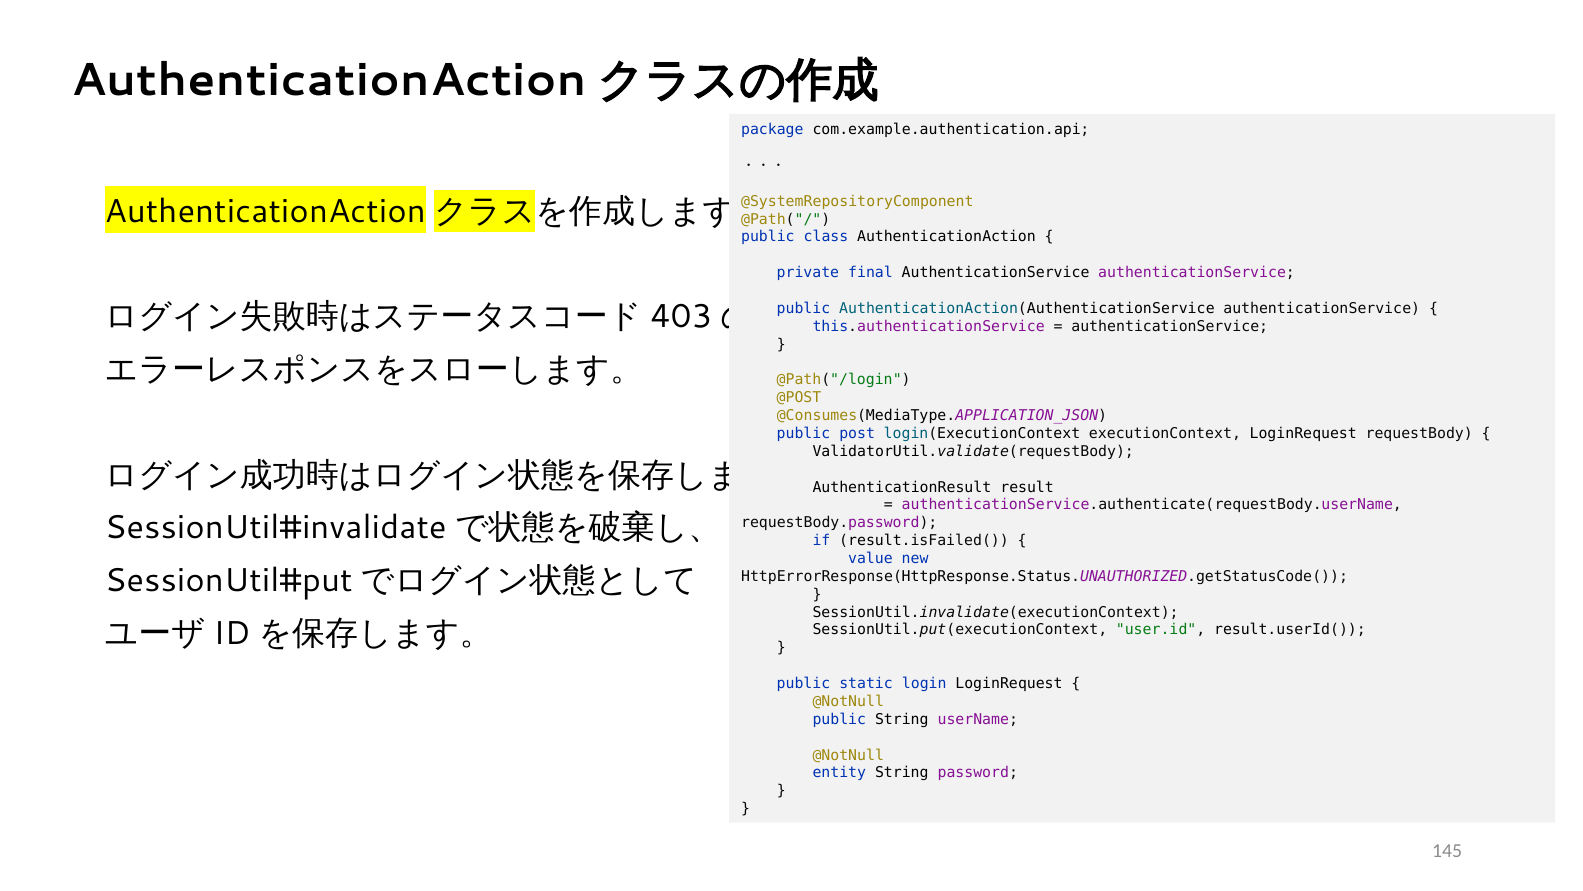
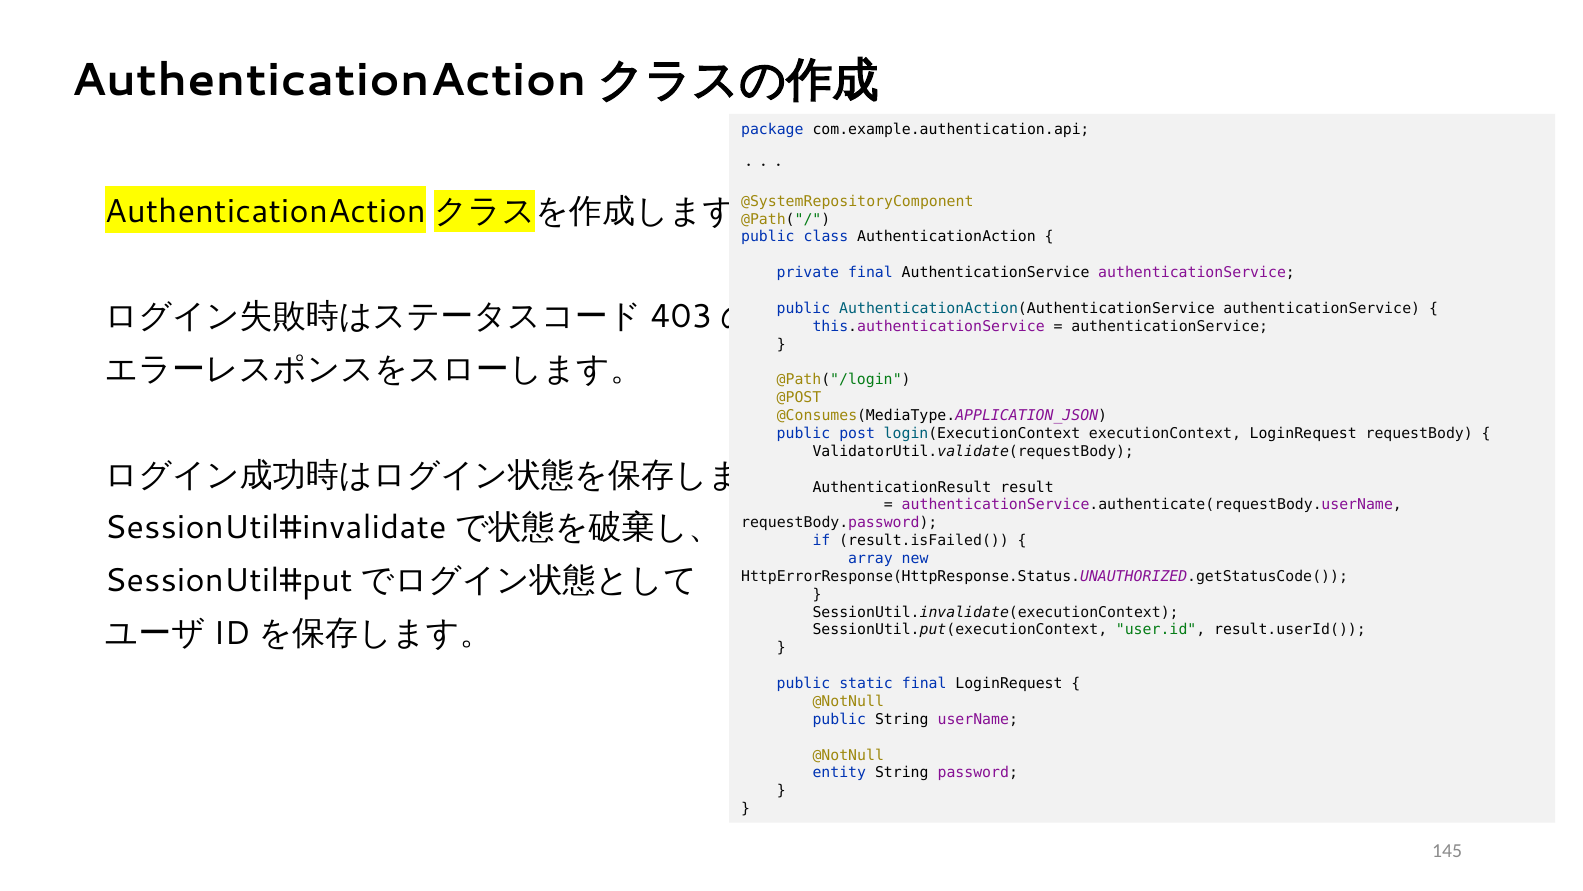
value: value -> array
static login: login -> final
